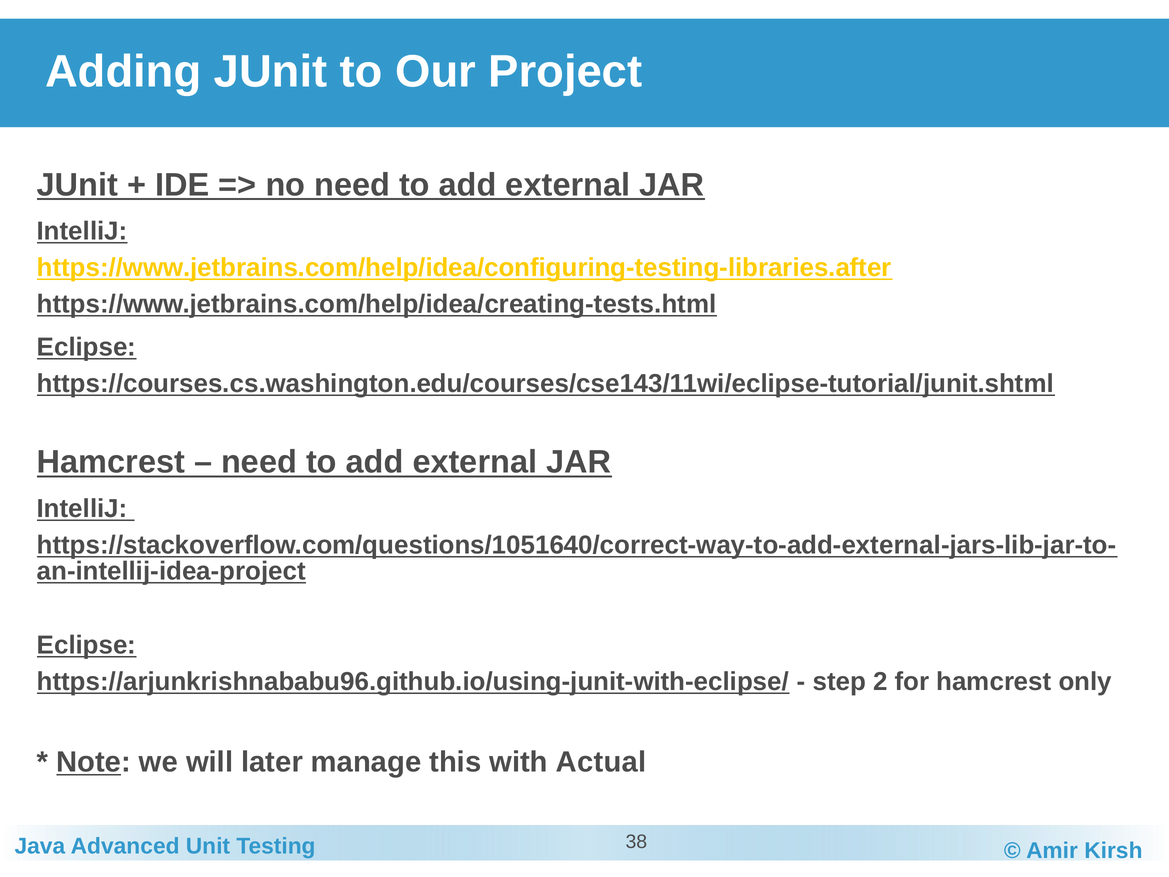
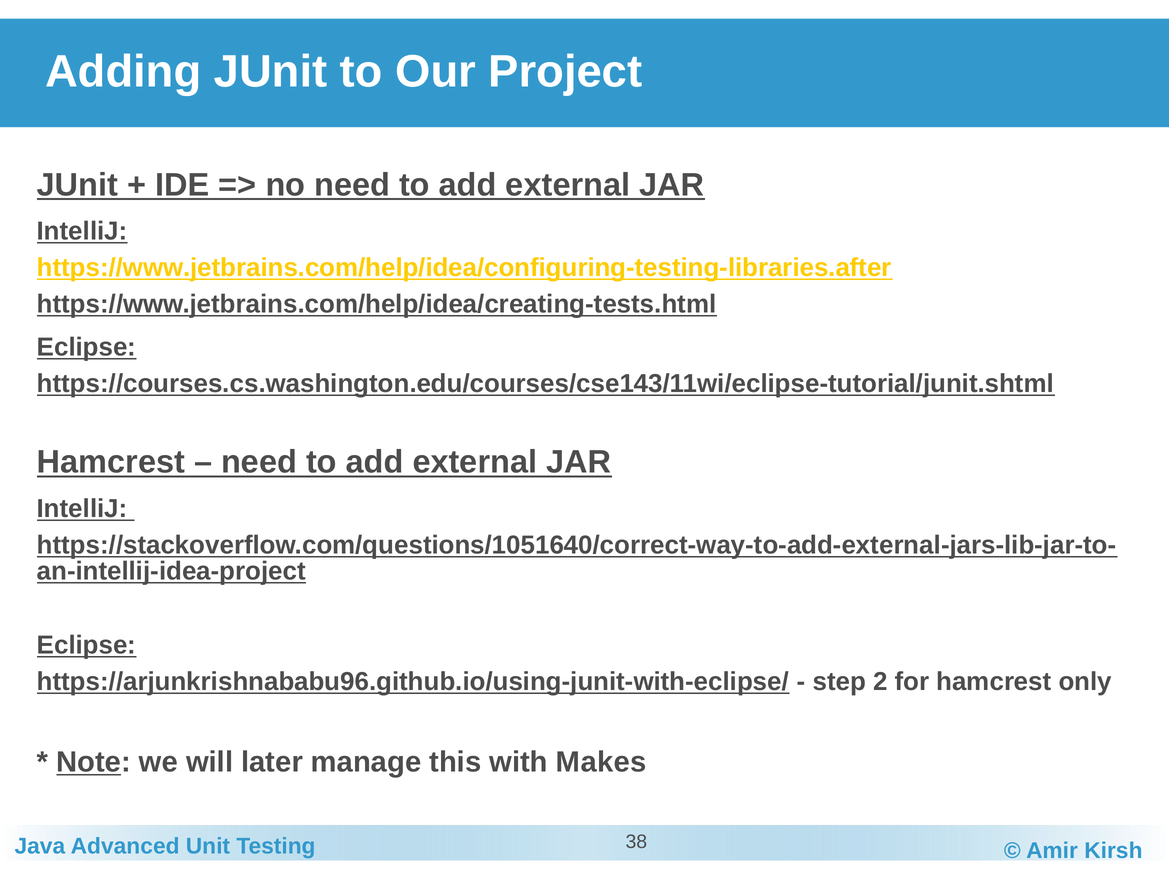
Actual: Actual -> Makes
